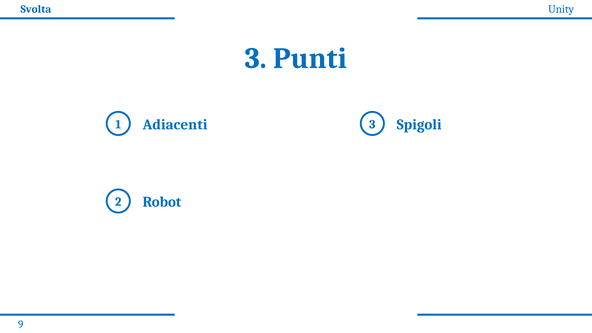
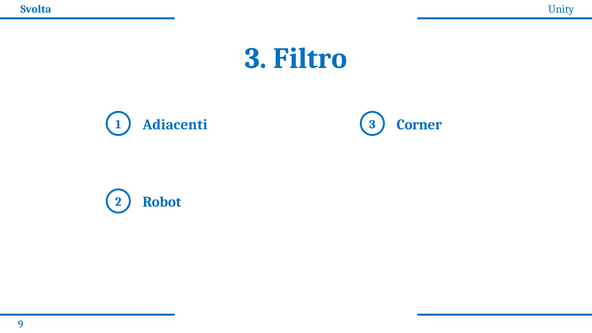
Punti: Punti -> Filtro
Spigoli: Spigoli -> Corner
